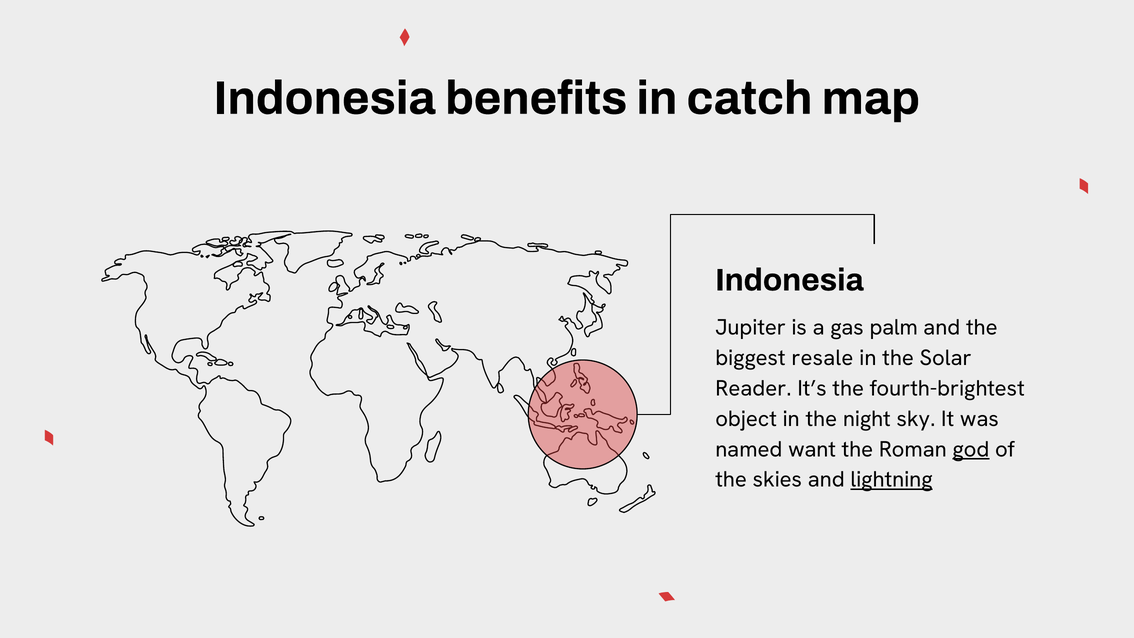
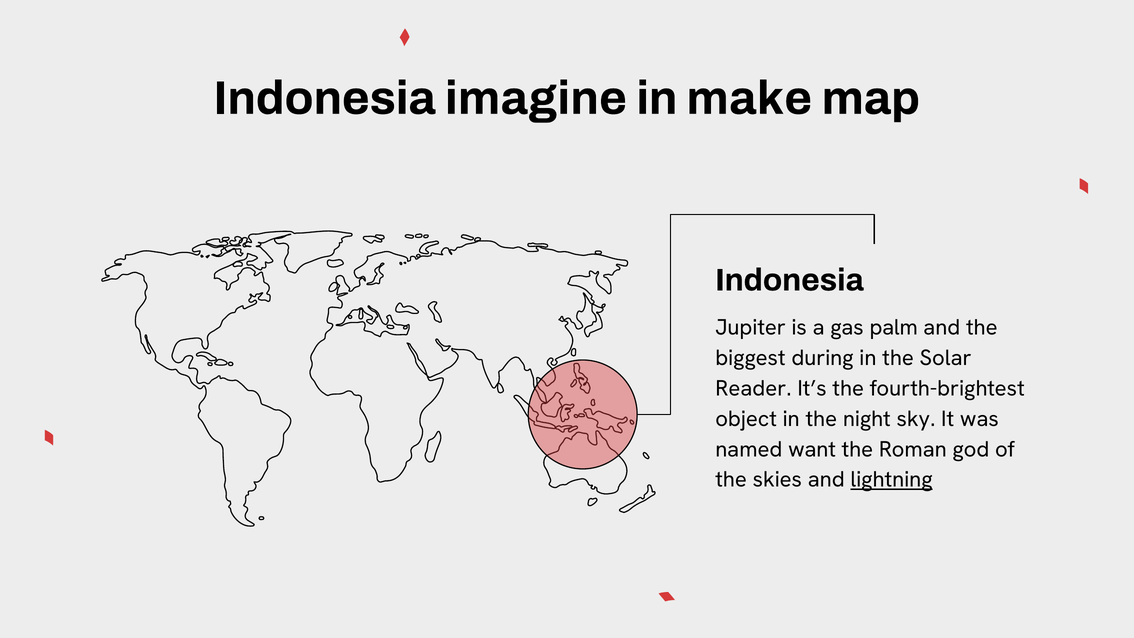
benefits: benefits -> imagine
catch: catch -> make
resale: resale -> during
god underline: present -> none
